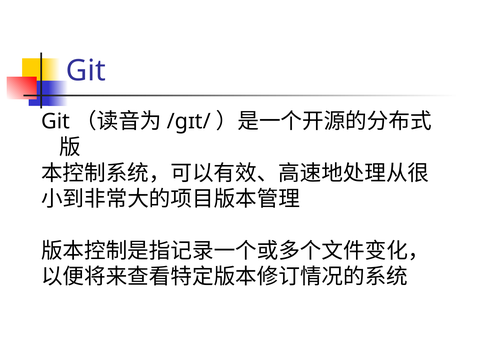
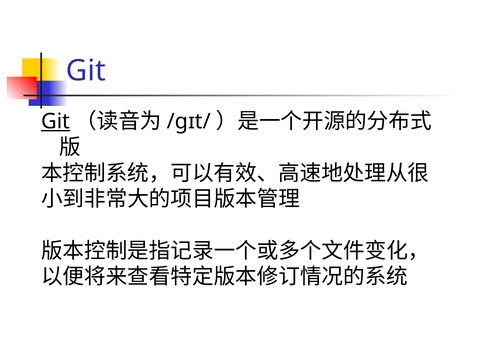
Git at (56, 121) underline: none -> present
